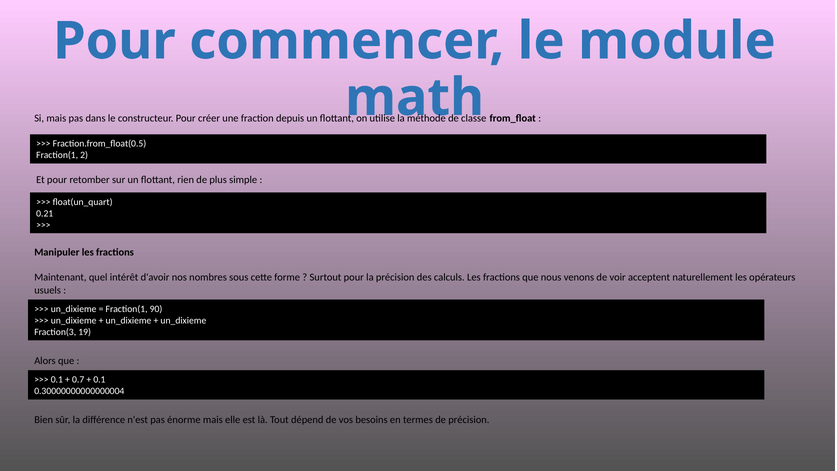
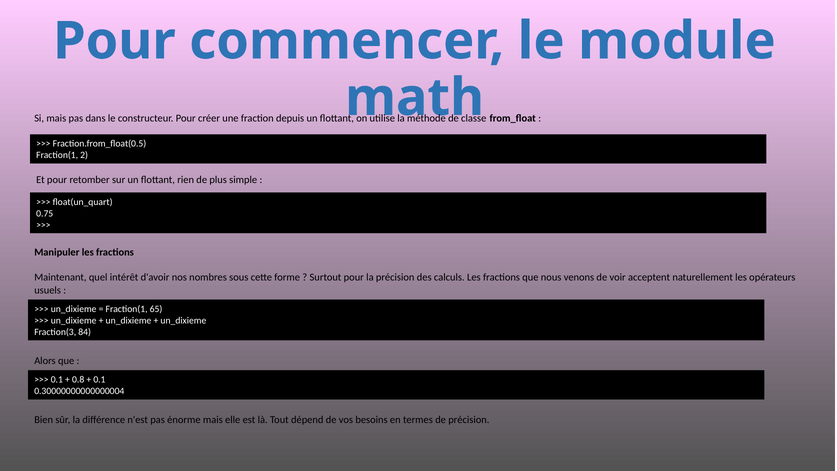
0.21: 0.21 -> 0.75
90: 90 -> 65
19: 19 -> 84
0.7: 0.7 -> 0.8
